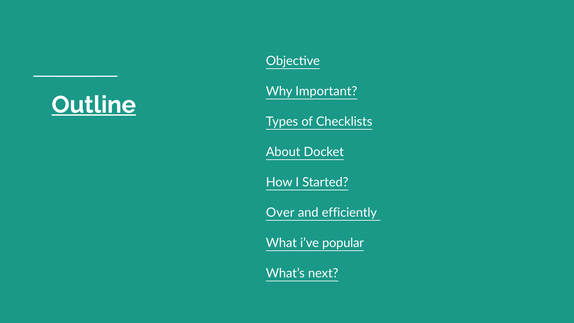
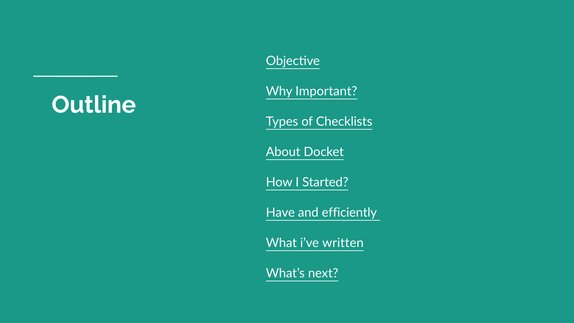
Outline underline: present -> none
Over: Over -> Have
popular: popular -> written
